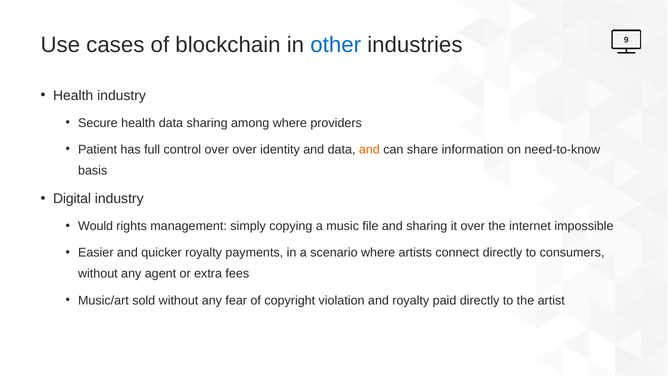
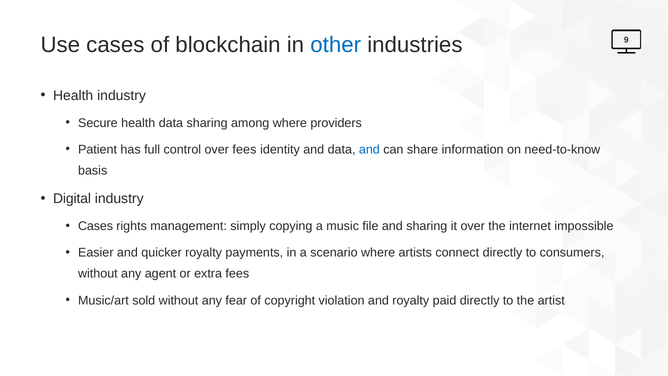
over over: over -> fees
and at (369, 149) colour: orange -> blue
Would at (96, 226): Would -> Cases
